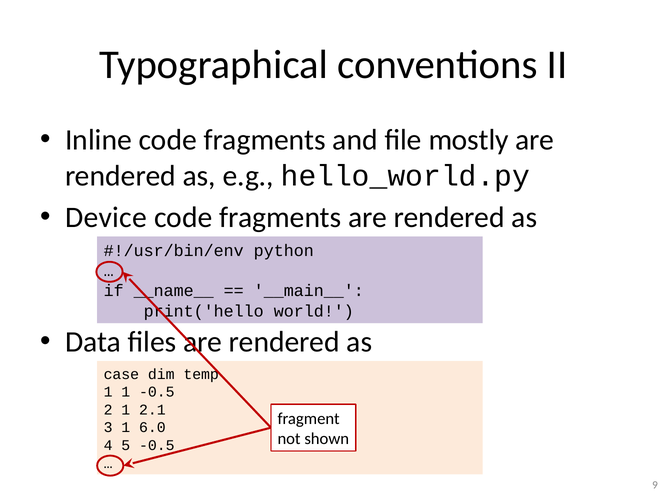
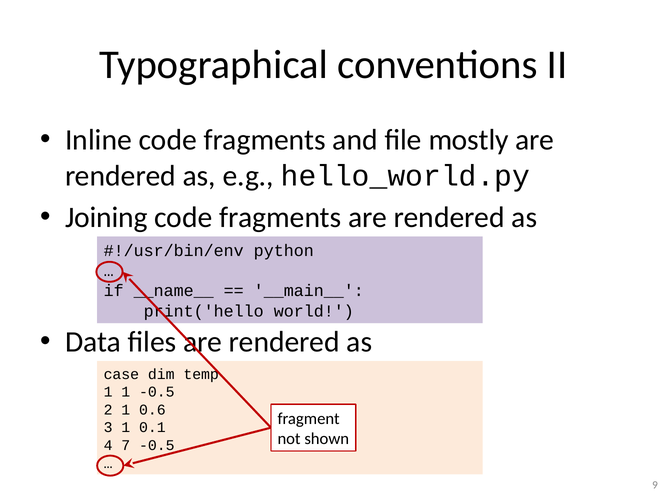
Device: Device -> Joining
2.1: 2.1 -> 0.6
6.0: 6.0 -> 0.1
5: 5 -> 7
